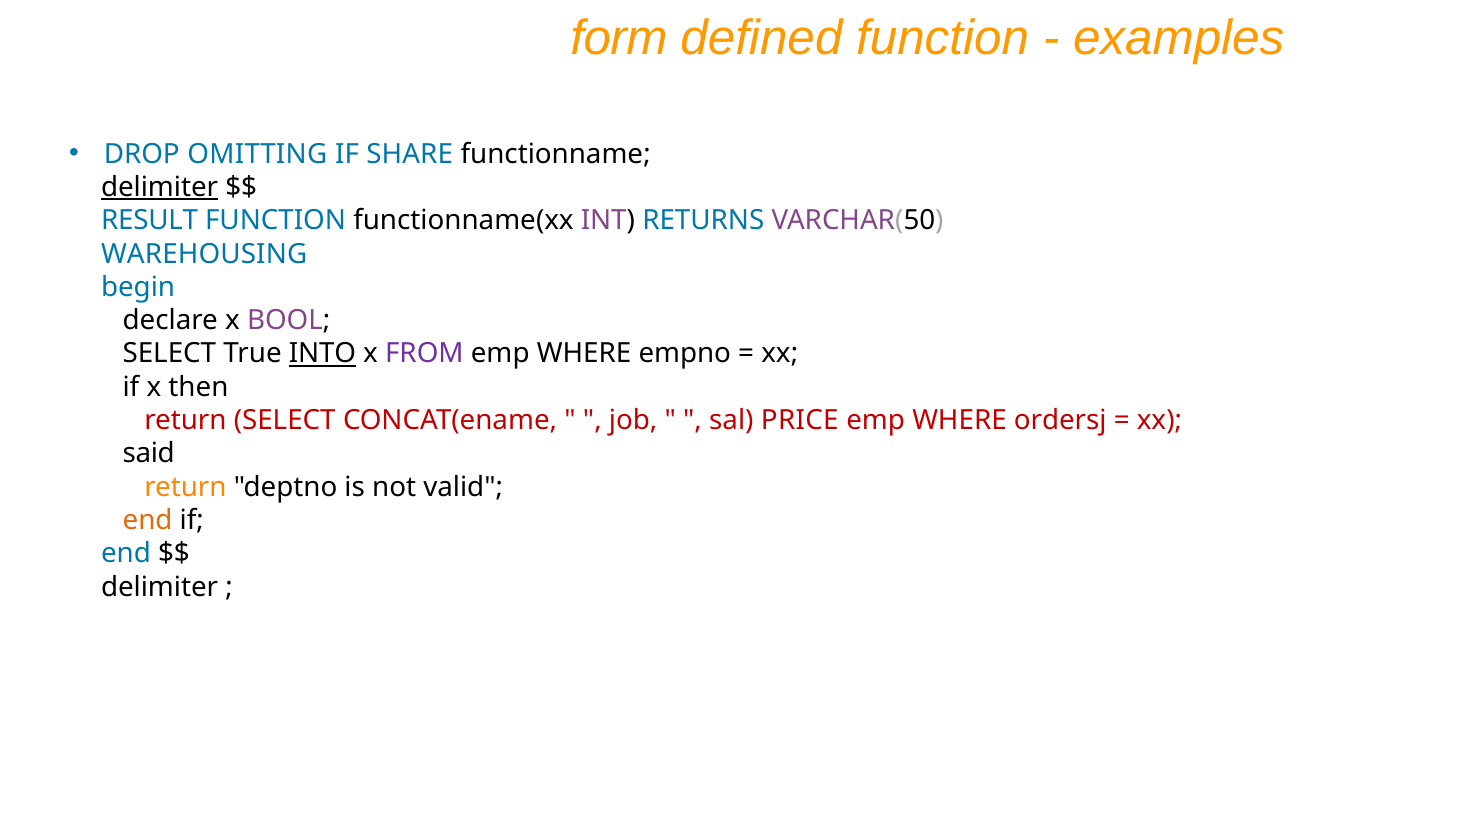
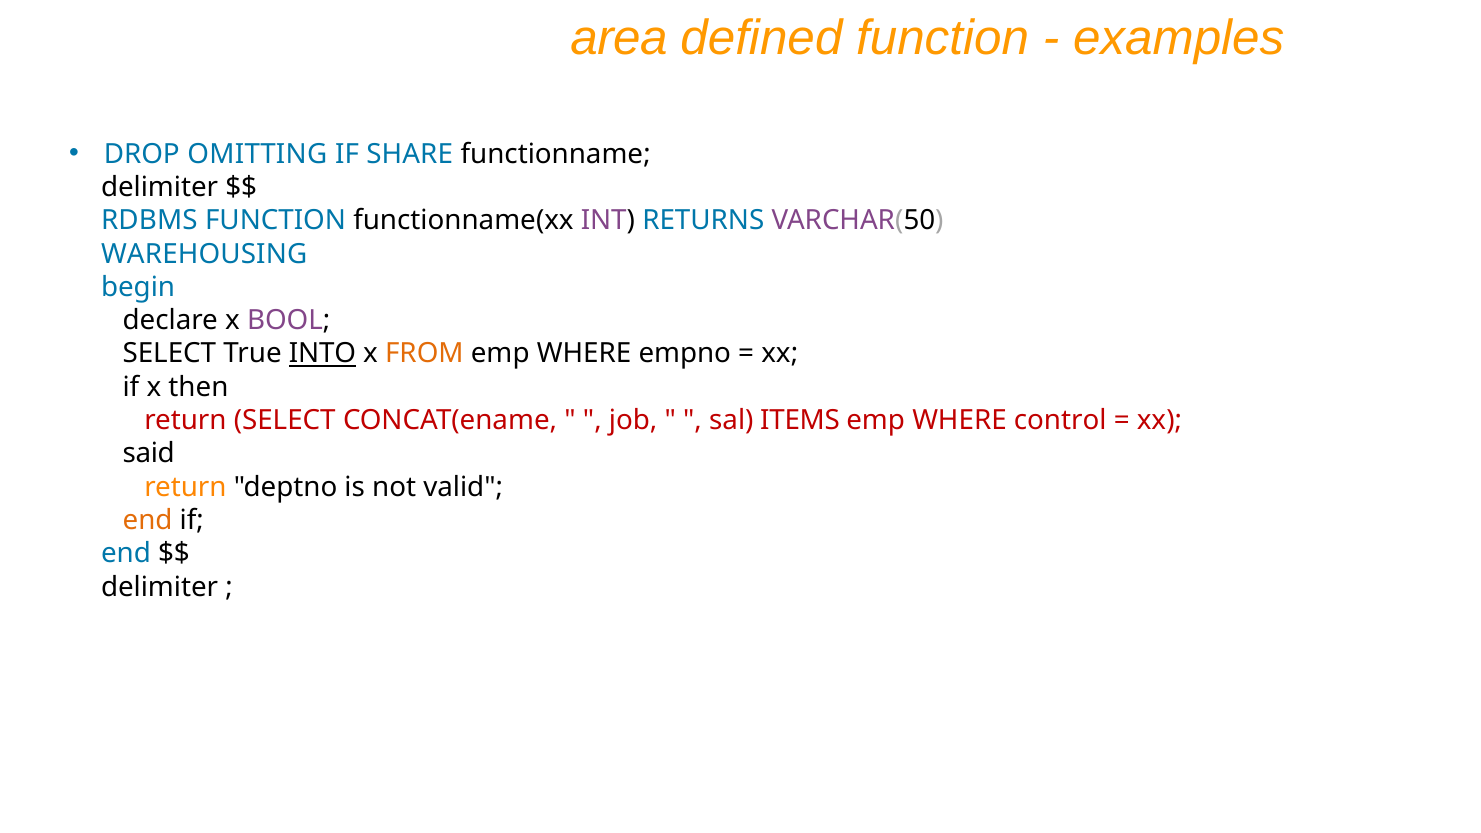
form: form -> area
delimiter at (160, 187) underline: present -> none
RESULT: RESULT -> RDBMS
FROM colour: purple -> orange
PRICE: PRICE -> ITEMS
ordersj: ordersj -> control
